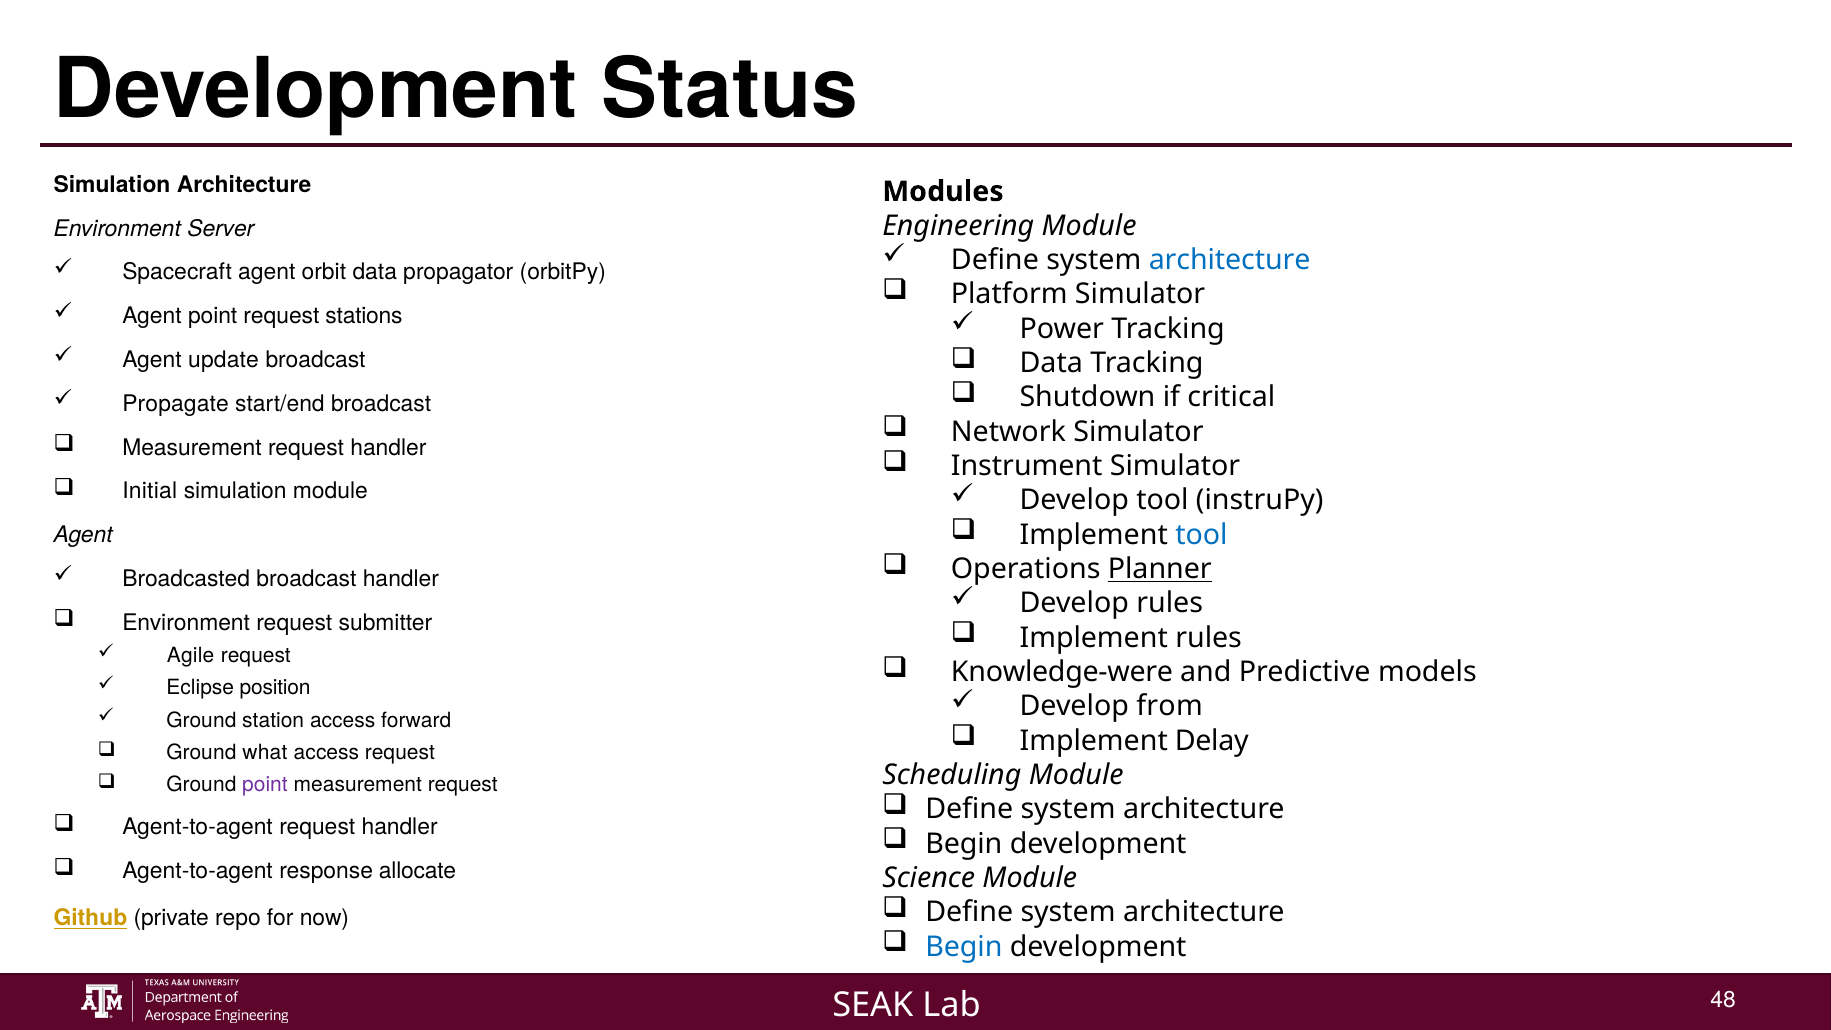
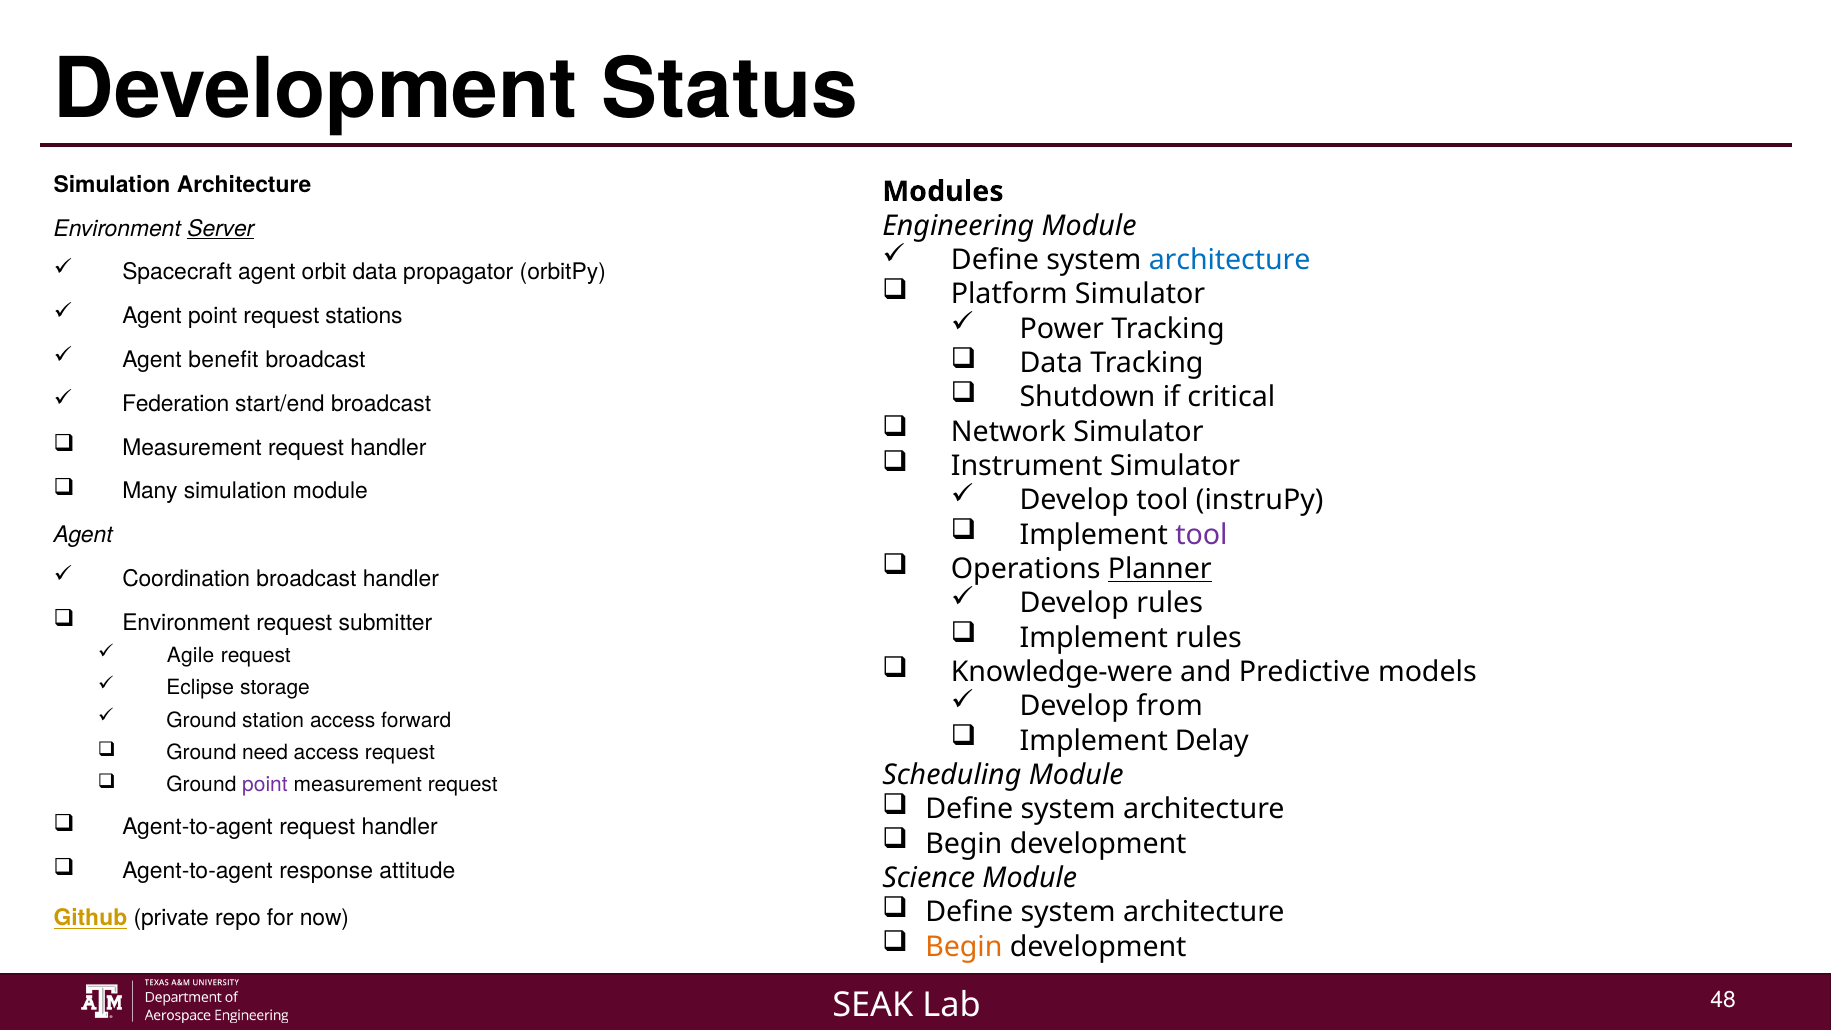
Server underline: none -> present
update: update -> benefit
Propagate: Propagate -> Federation
Initial: Initial -> Many
tool at (1201, 535) colour: blue -> purple
Broadcasted: Broadcasted -> Coordination
position: position -> storage
what: what -> need
allocate: allocate -> attitude
Begin at (964, 947) colour: blue -> orange
